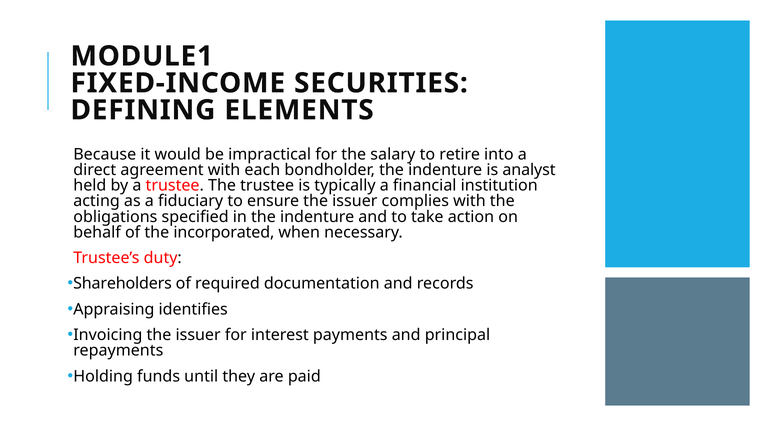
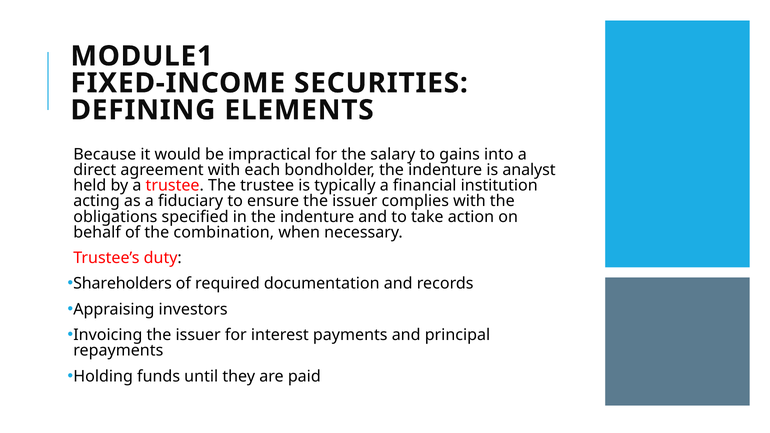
retire: retire -> gains
incorporated: incorporated -> combination
identifies: identifies -> investors
